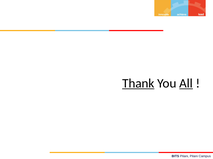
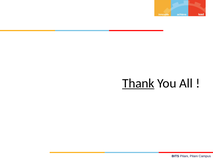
All underline: present -> none
